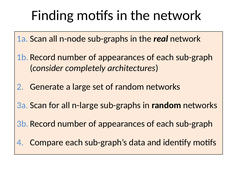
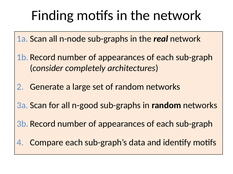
n-large: n-large -> n-good
